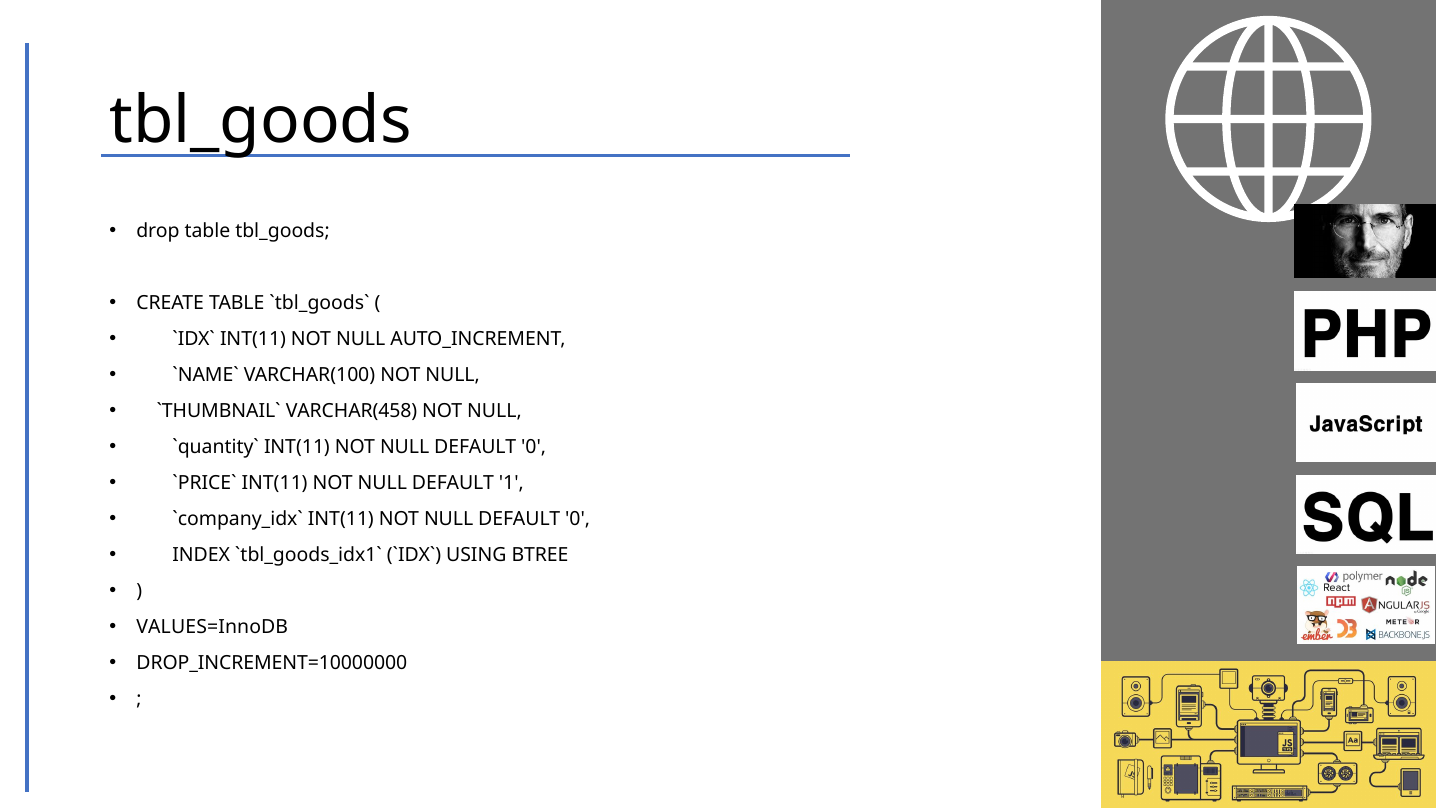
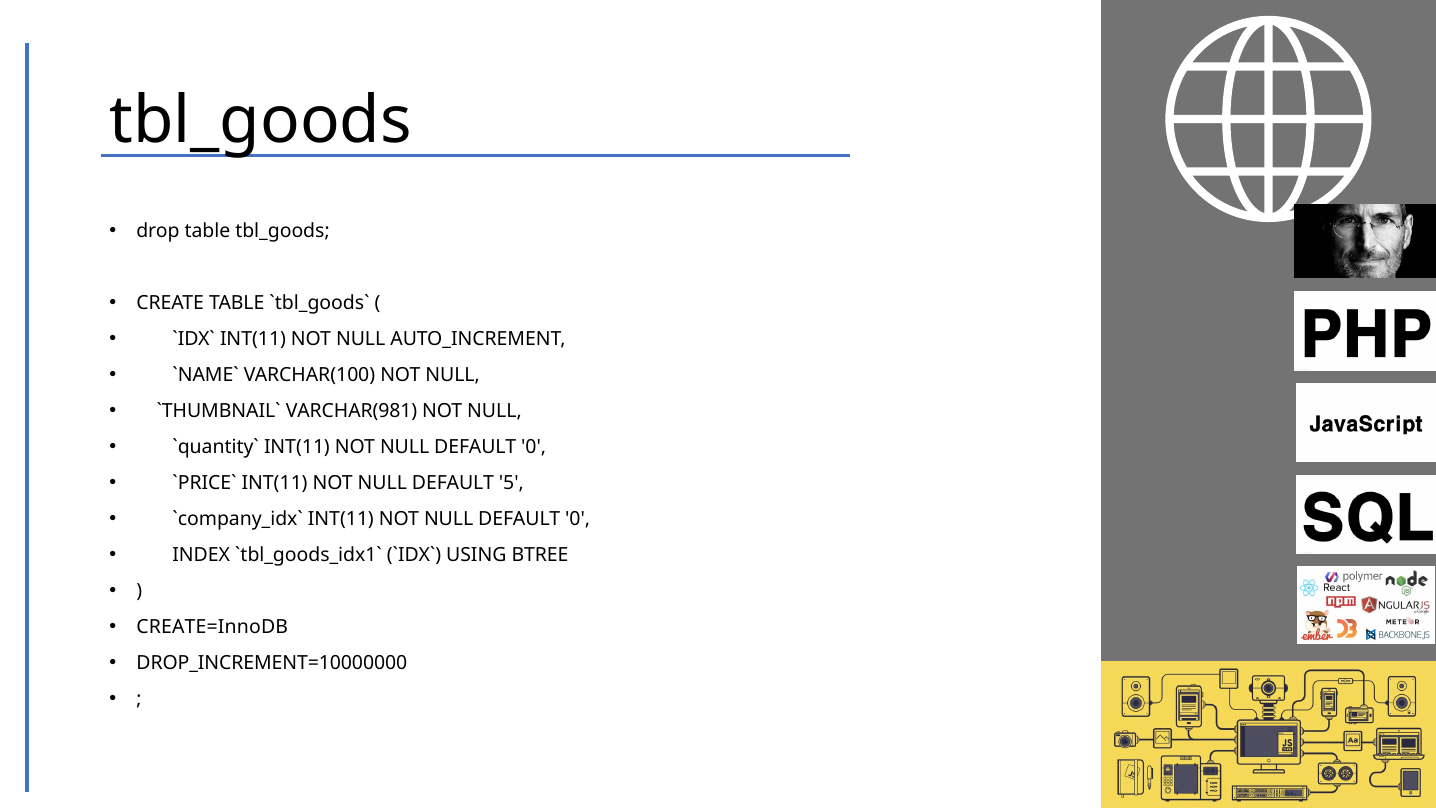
VARCHAR(458: VARCHAR(458 -> VARCHAR(981
1: 1 -> 5
VALUES=InnoDB: VALUES=InnoDB -> CREATE=InnoDB
